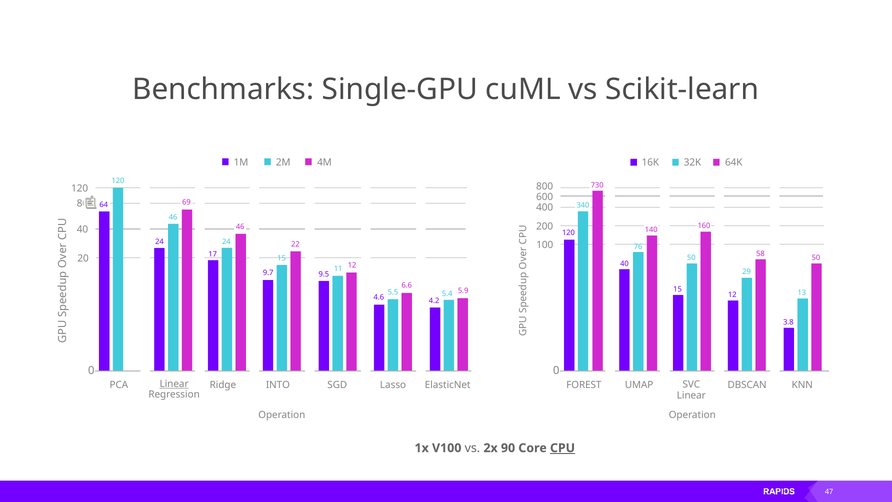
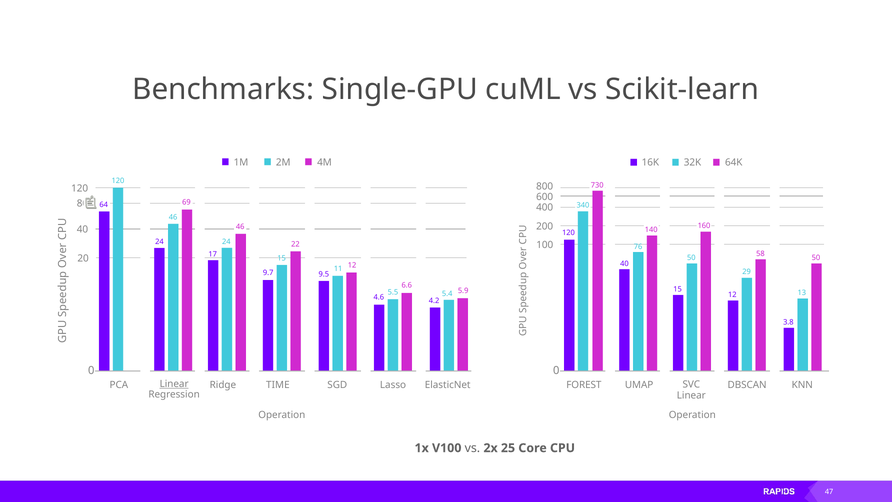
INTO: INTO -> TIME
90: 90 -> 25
CPU underline: present -> none
